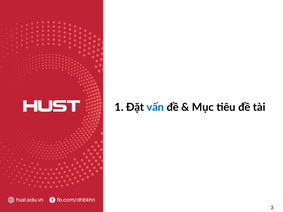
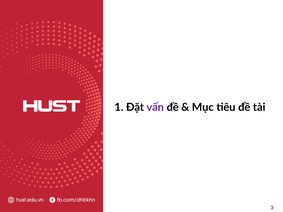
vấn colour: blue -> purple
